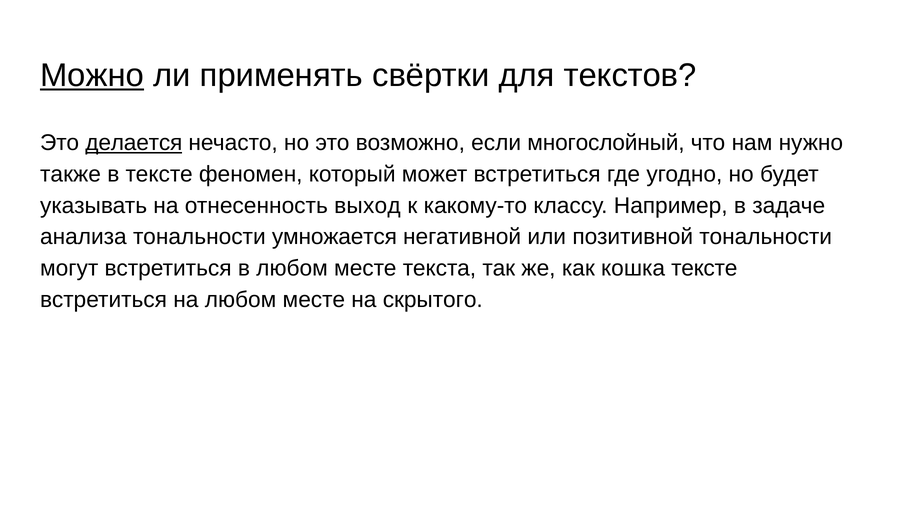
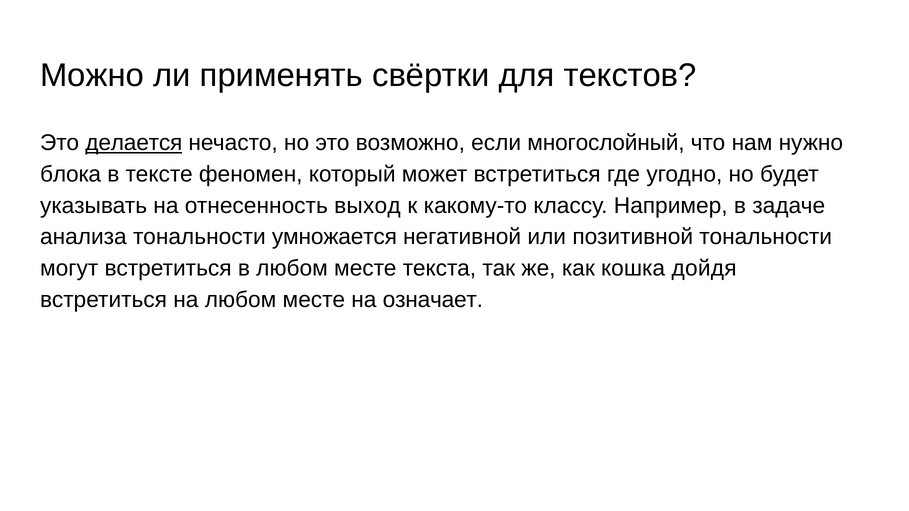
Можно underline: present -> none
также: также -> блока
кошка тексте: тексте -> дойдя
скрытого: скрытого -> означает
